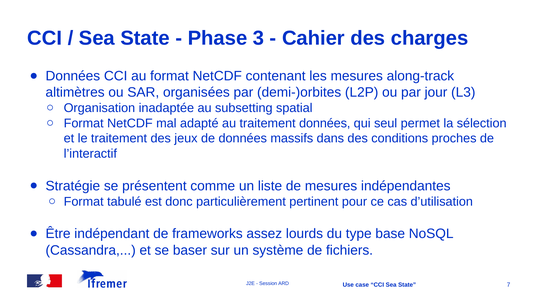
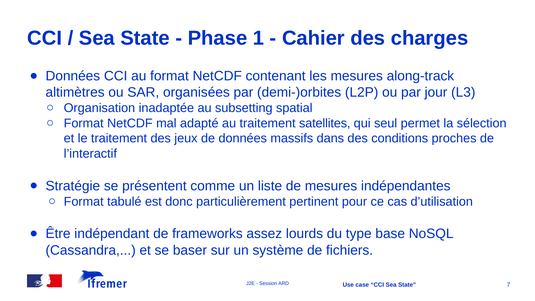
3: 3 -> 1
traitement données: données -> satellites
